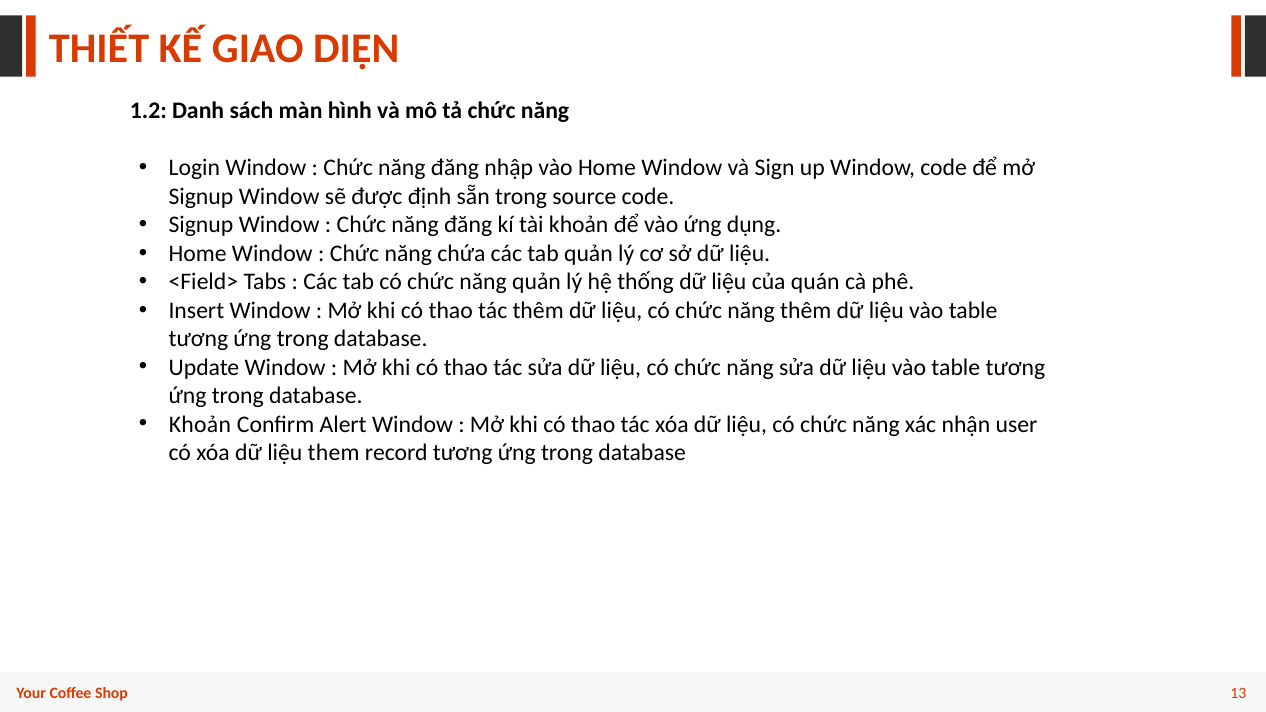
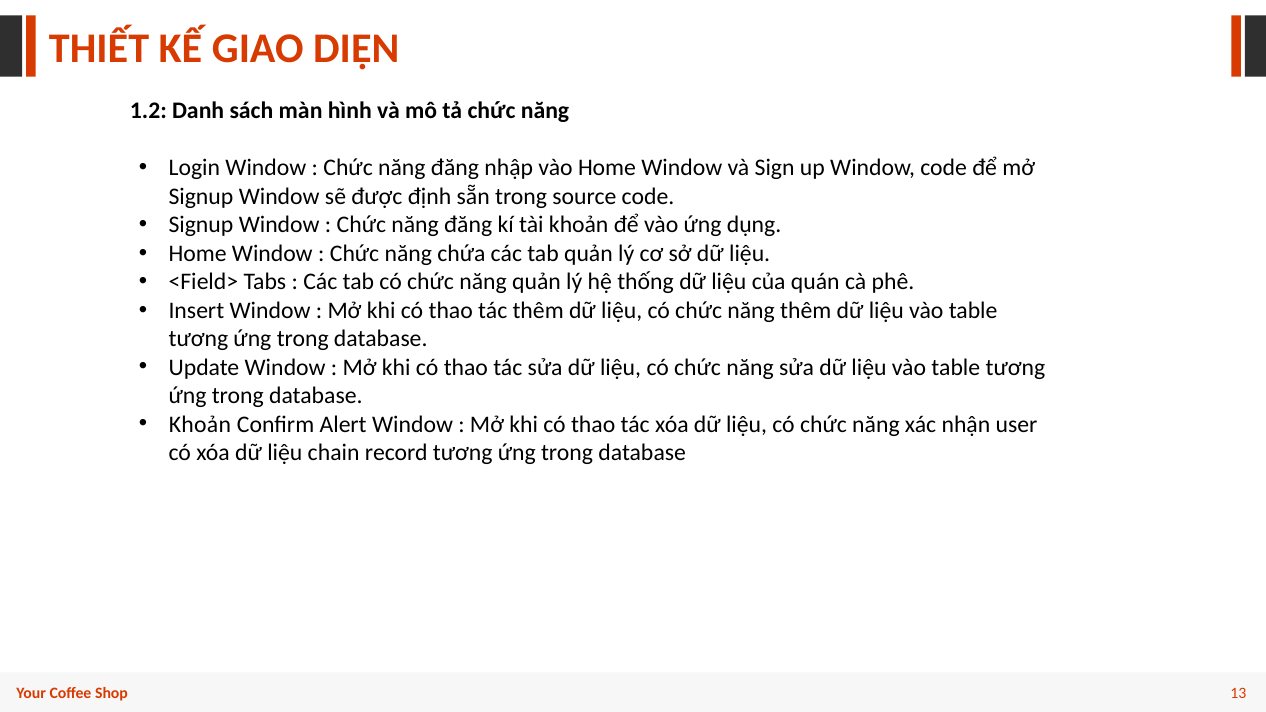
them: them -> chain
